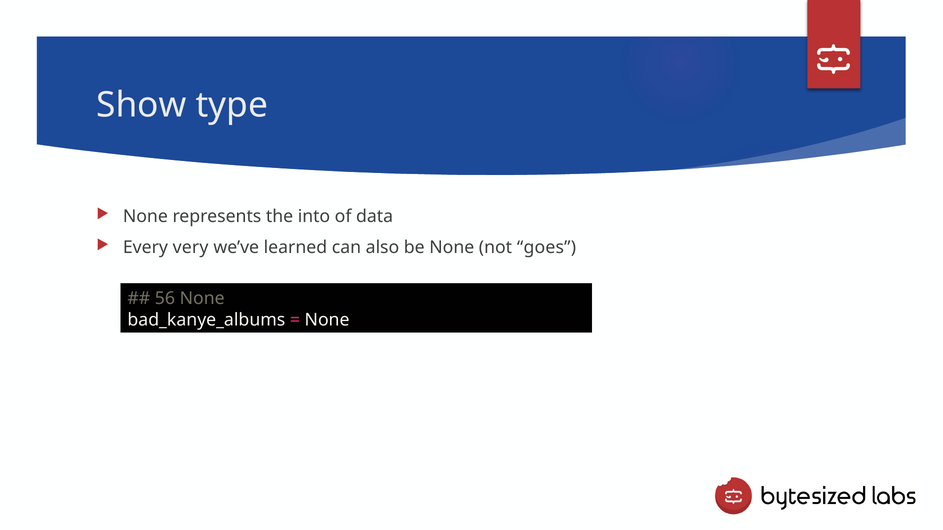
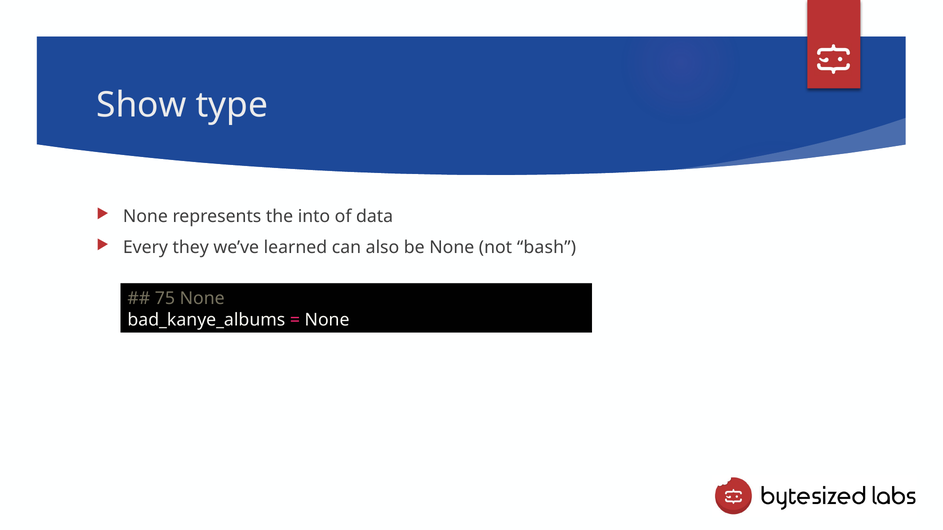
very: very -> they
goes: goes -> bash
56: 56 -> 75
